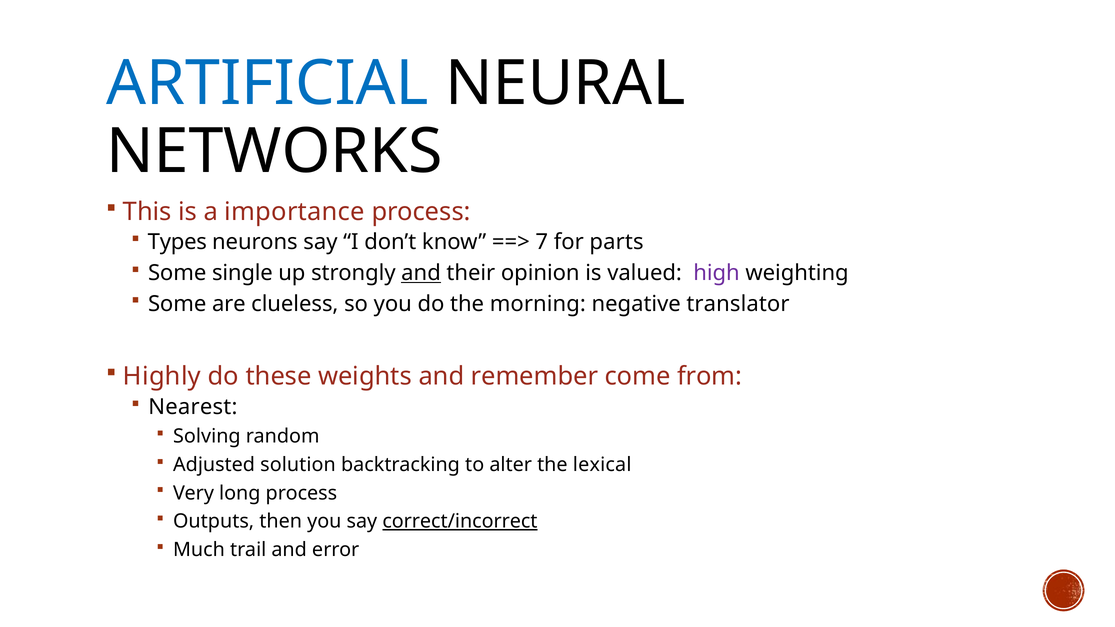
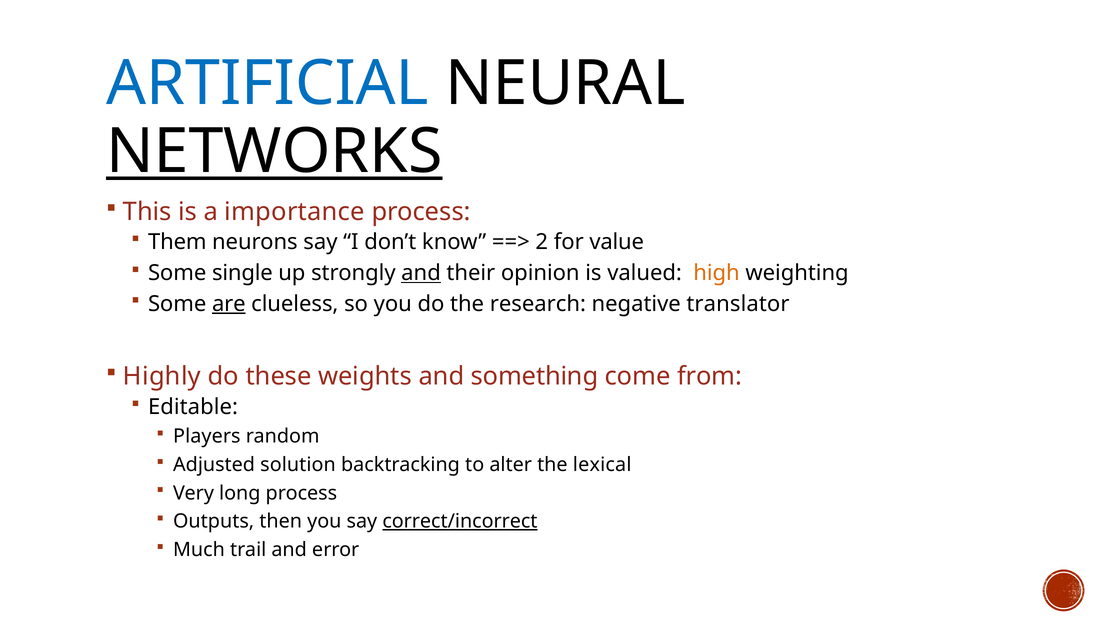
NETWORKS underline: none -> present
Types: Types -> Them
7: 7 -> 2
parts: parts -> value
high colour: purple -> orange
are underline: none -> present
morning: morning -> research
remember: remember -> something
Nearest: Nearest -> Editable
Solving: Solving -> Players
